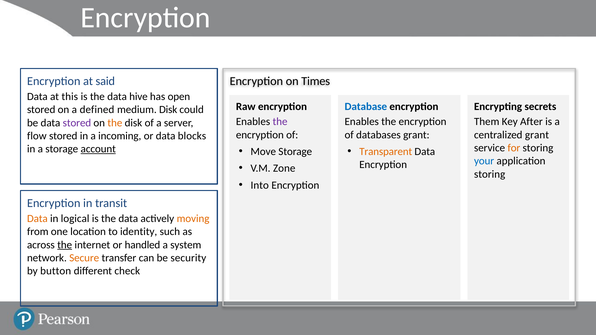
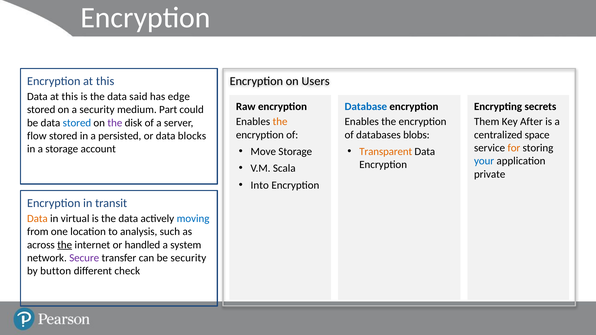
Encryption at said: said -> this
Times: Times -> Users
hive: hive -> said
open: open -> edge
a defined: defined -> security
medium Disk: Disk -> Part
the at (280, 122) colour: purple -> orange
stored at (77, 123) colour: purple -> blue
the at (115, 123) colour: orange -> purple
databases grant: grant -> blobs
centralized grant: grant -> space
incoming: incoming -> persisted
account underline: present -> none
Zone: Zone -> Scala
storing at (490, 174): storing -> private
logical: logical -> virtual
moving colour: orange -> blue
identity: identity -> analysis
Secure colour: orange -> purple
